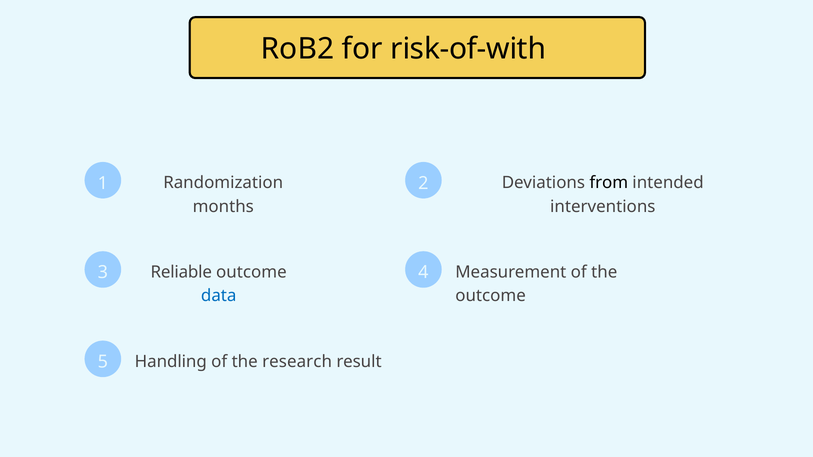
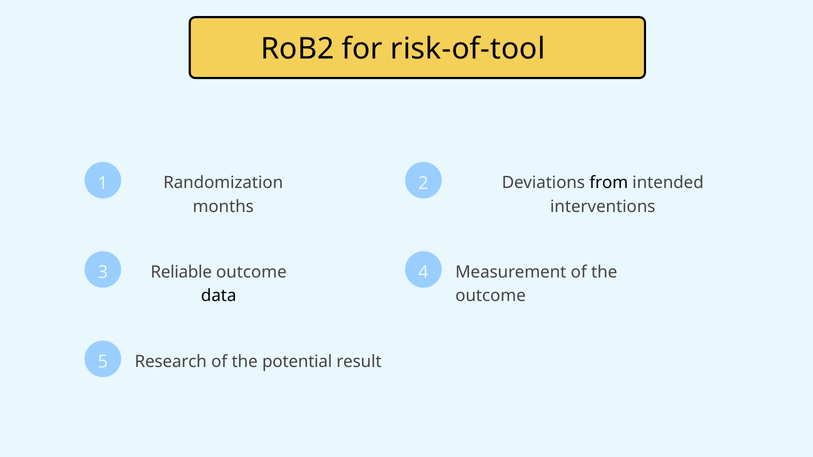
risk-of-with: risk-of-with -> risk-of-tool
data colour: blue -> black
Handling: Handling -> Research
research: research -> potential
